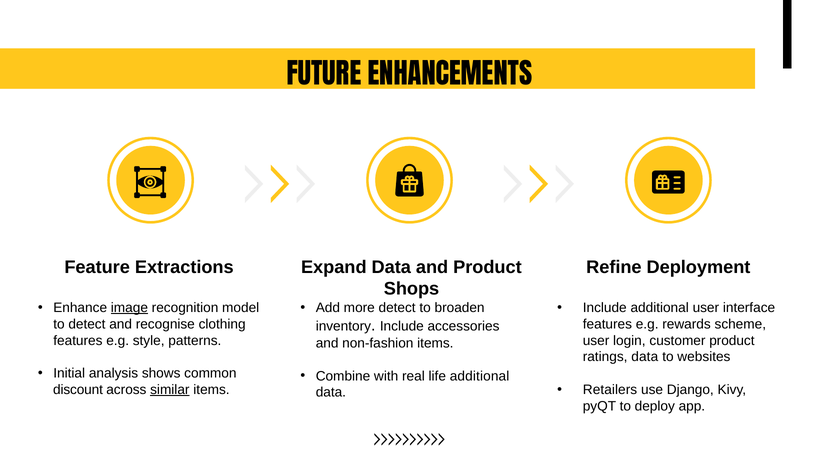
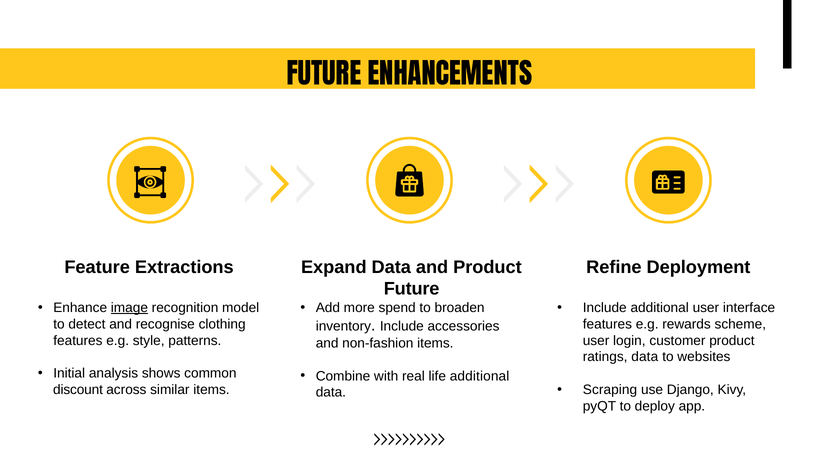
Shops at (412, 289): Shops -> Future
more detect: detect -> spend
Retailers: Retailers -> Scraping
similar underline: present -> none
